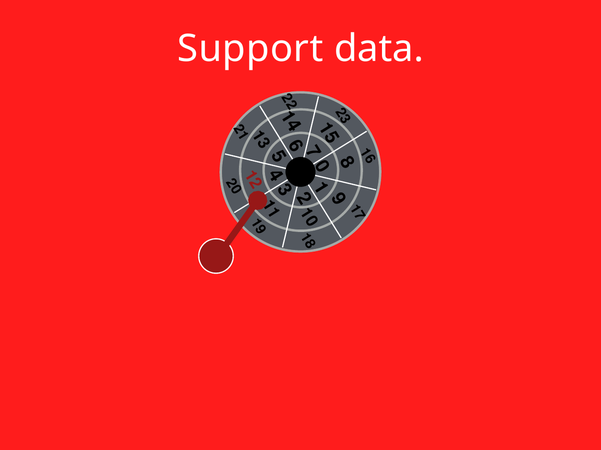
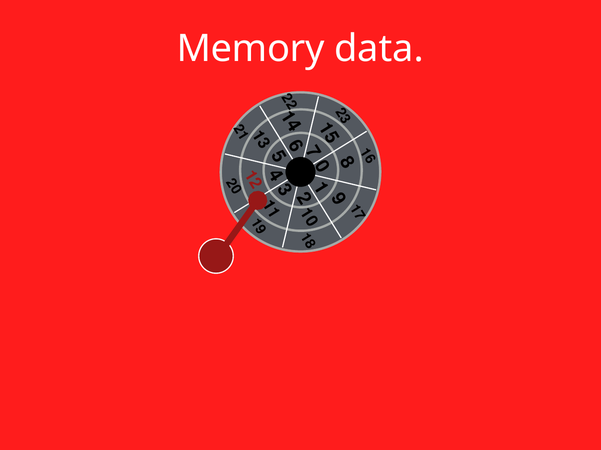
Support: Support -> Memory
